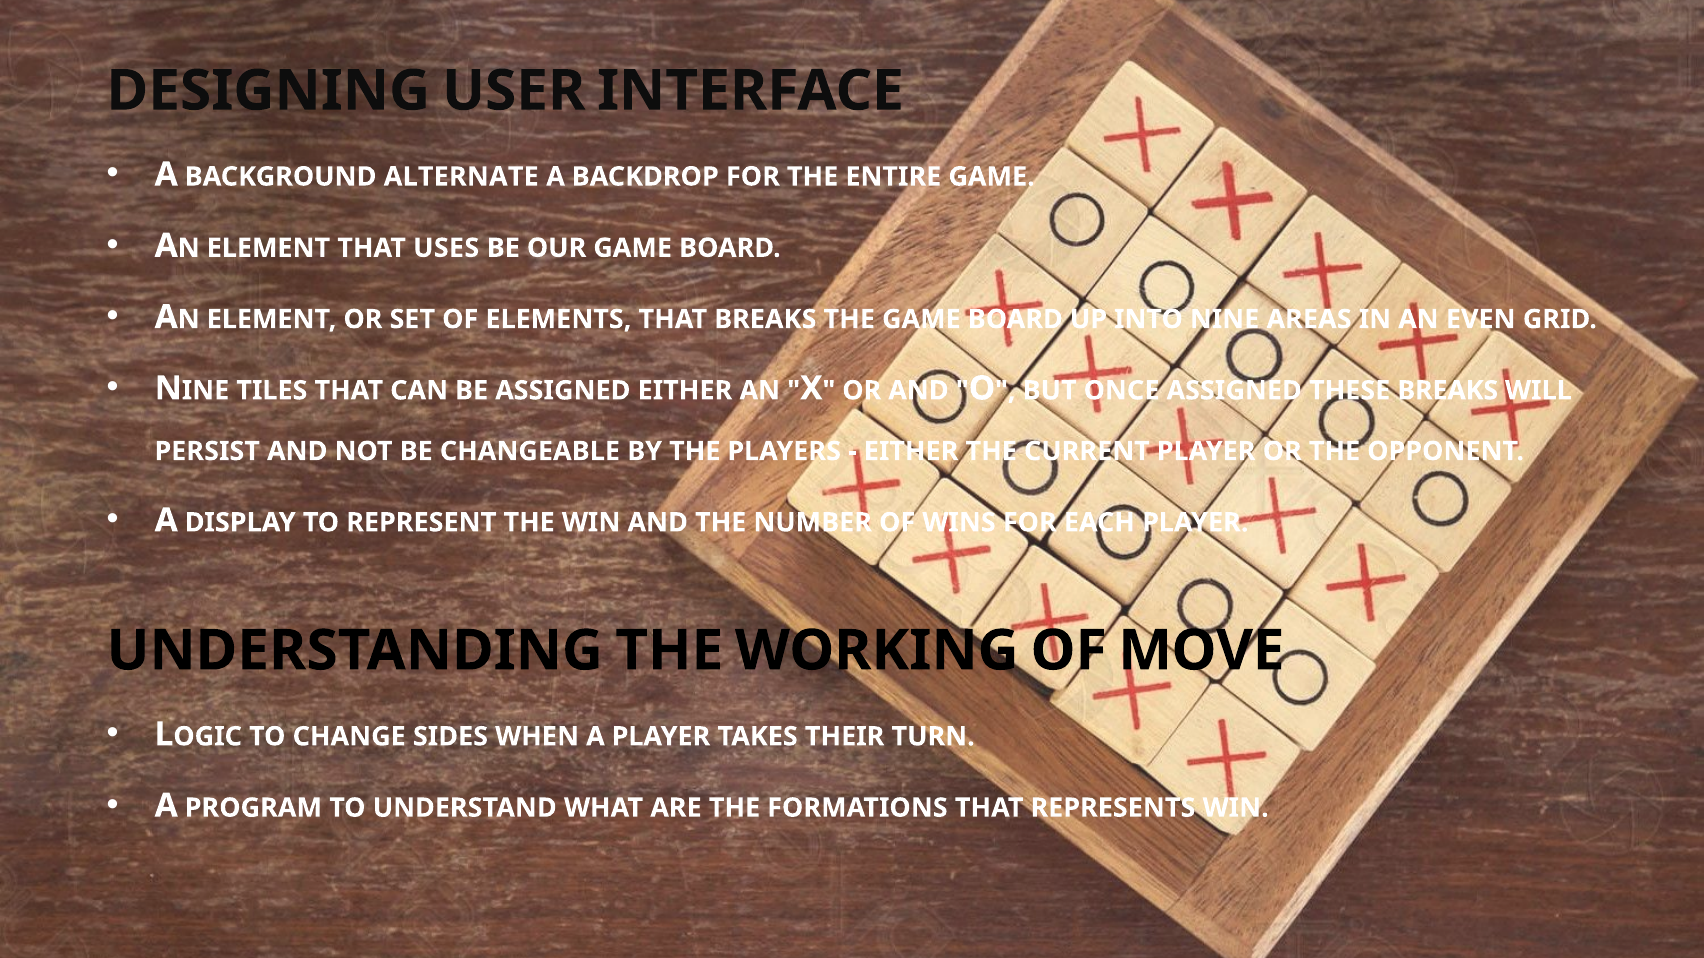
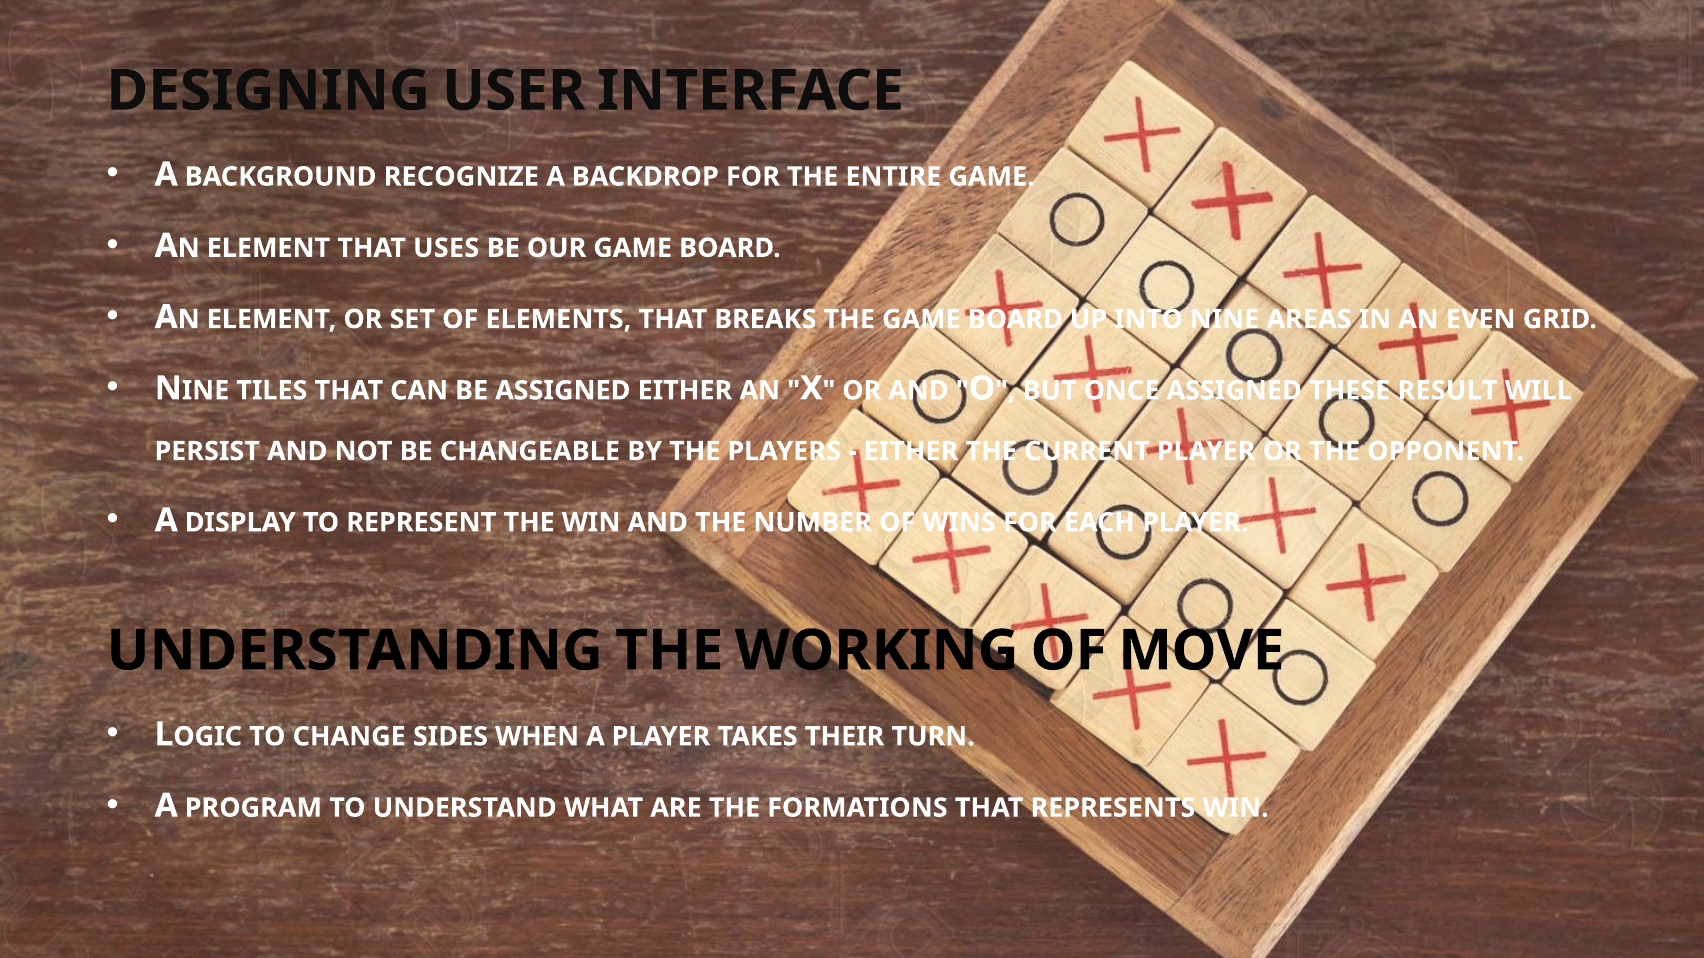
ALTERNATE: ALTERNATE -> RECOGNIZE
THESE BREAKS: BREAKS -> RESULT
